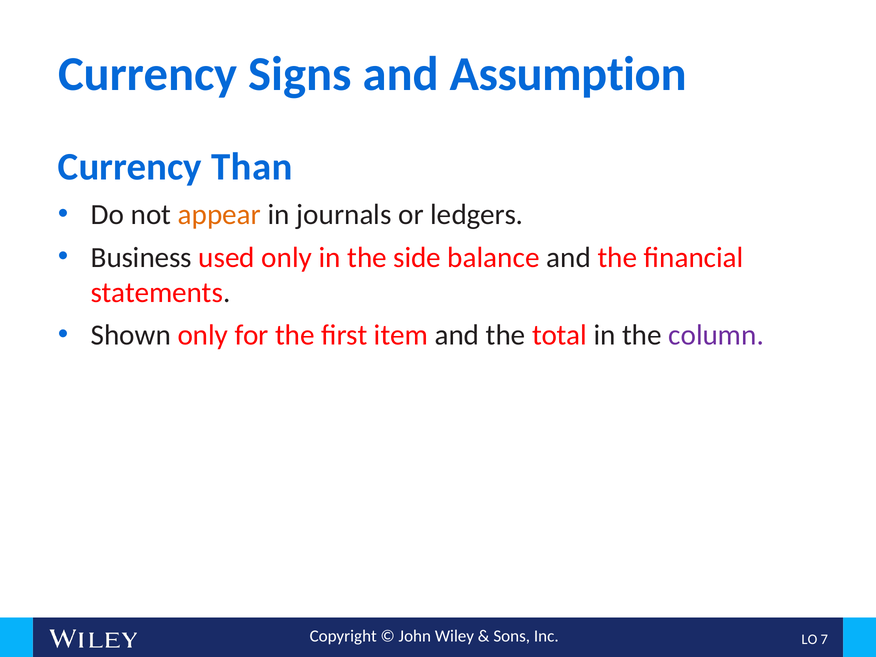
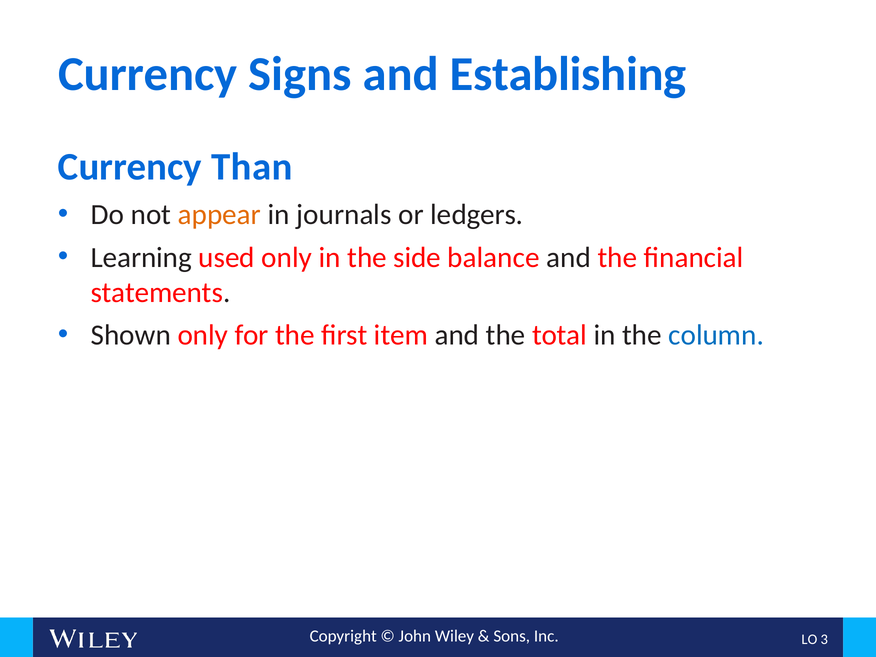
Assumption: Assumption -> Establishing
Business: Business -> Learning
column colour: purple -> blue
7: 7 -> 3
